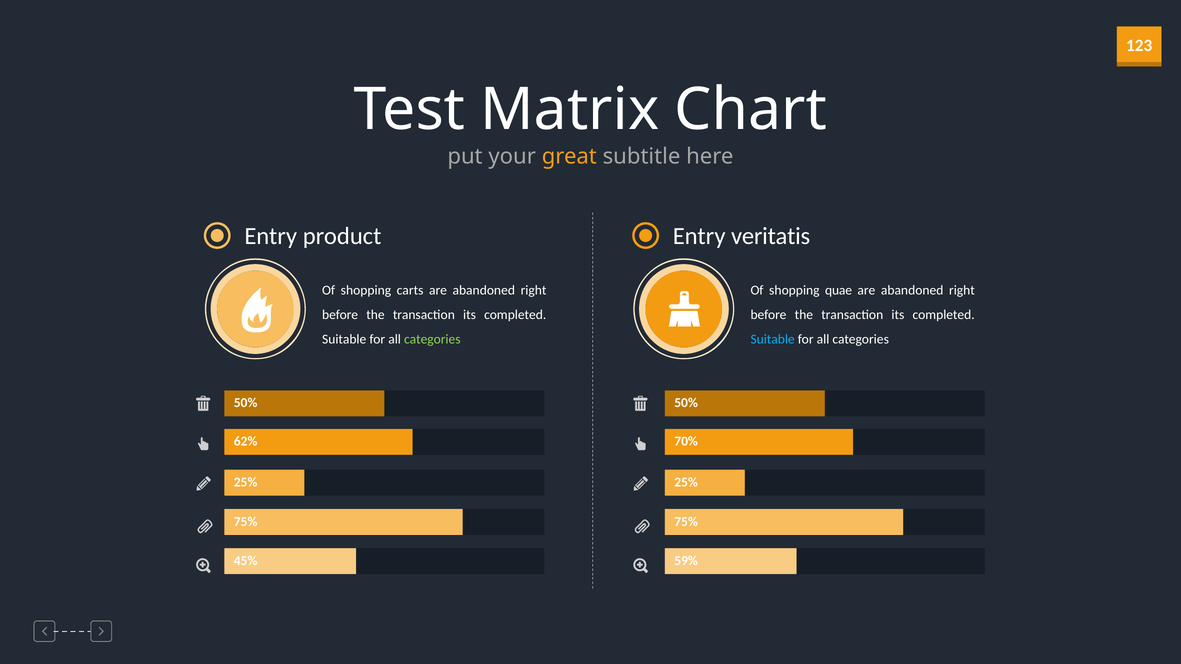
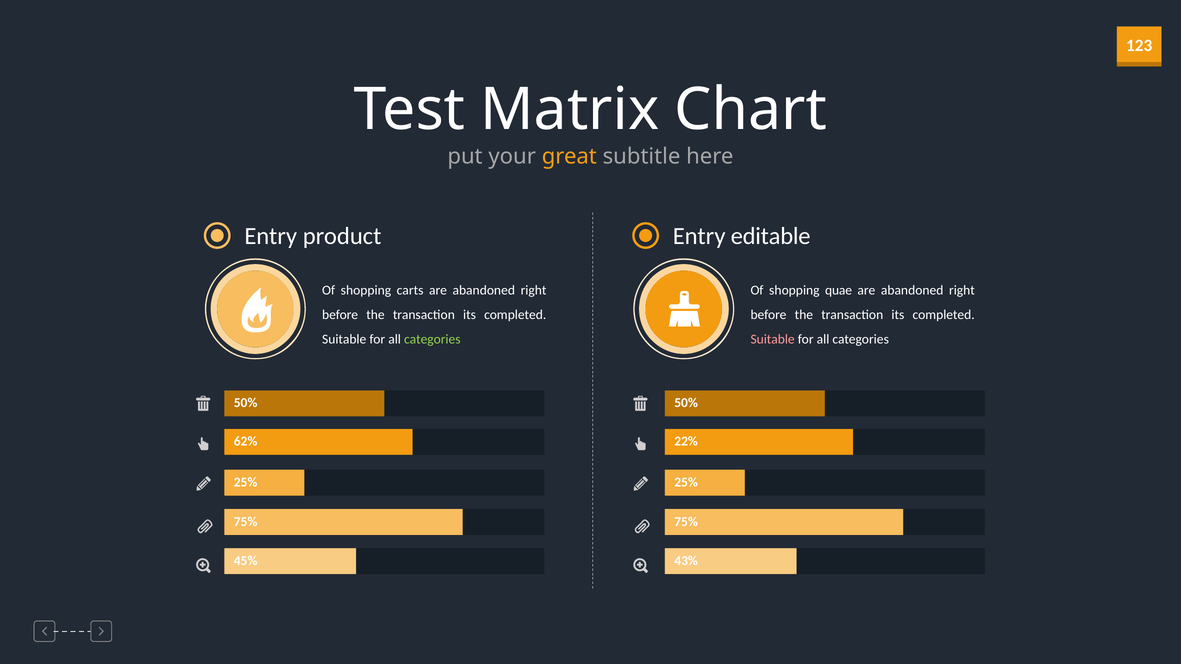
veritatis: veritatis -> editable
Suitable at (773, 339) colour: light blue -> pink
70%: 70% -> 22%
59%: 59% -> 43%
